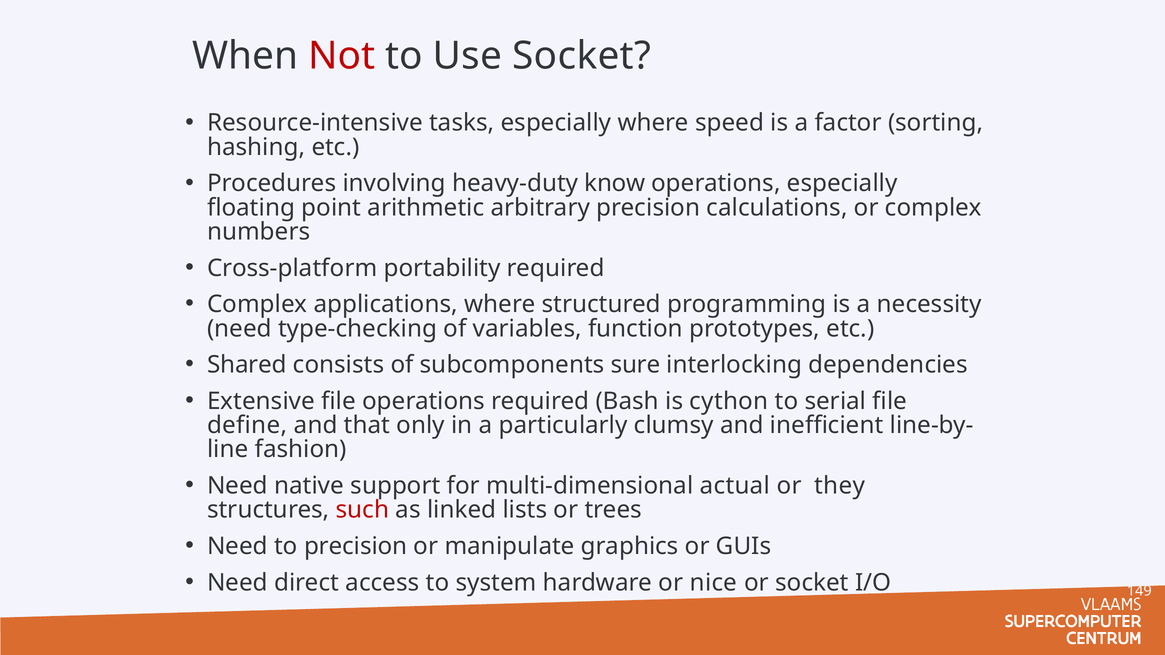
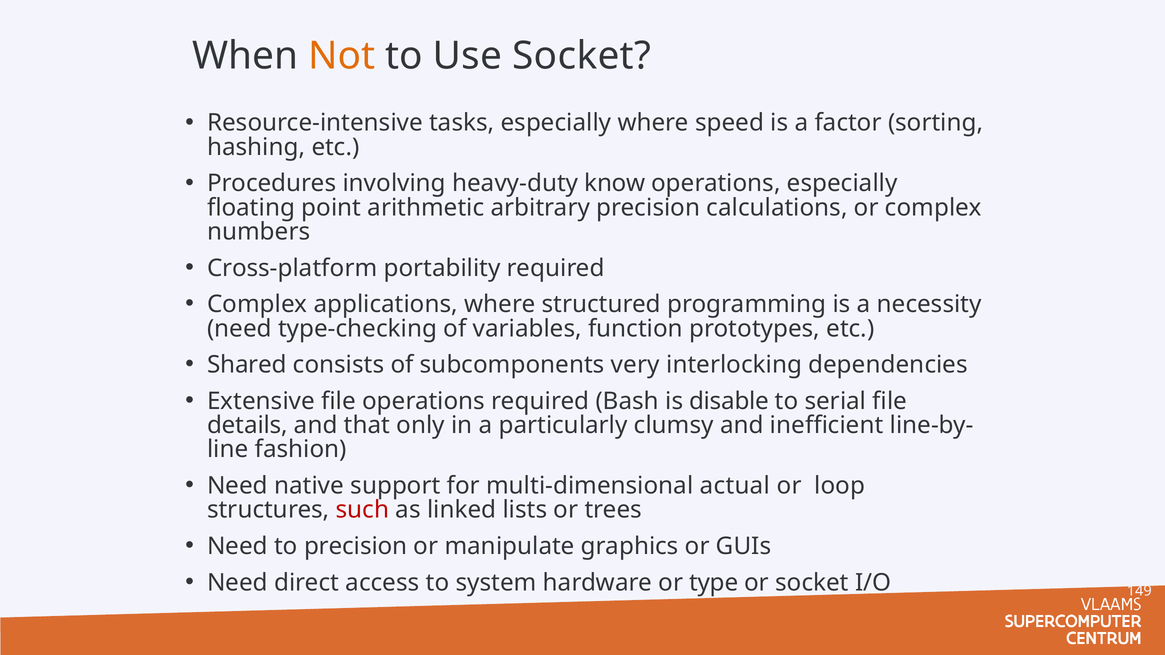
Not colour: red -> orange
sure: sure -> very
cython: cython -> disable
define: define -> details
they: they -> loop
nice: nice -> type
